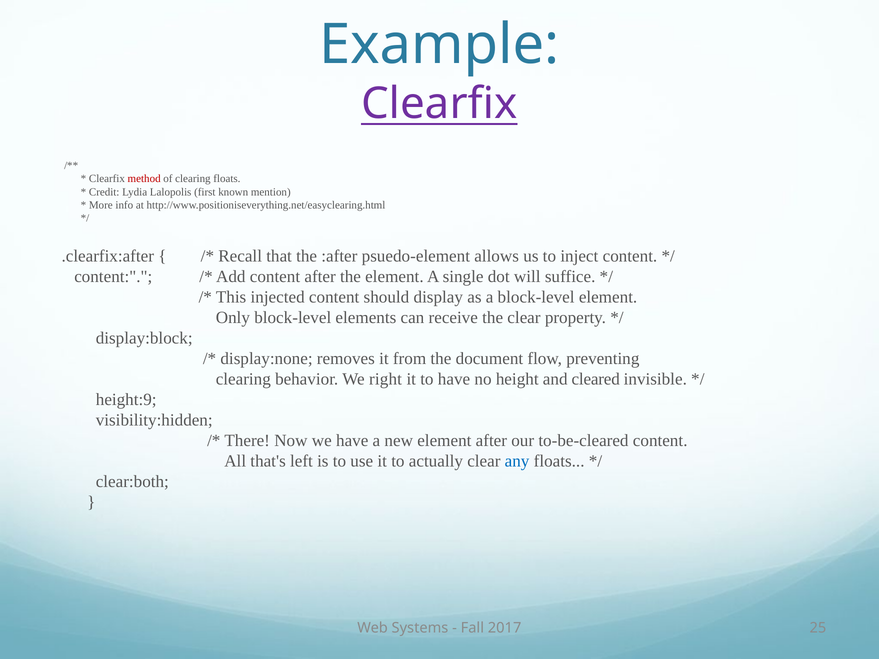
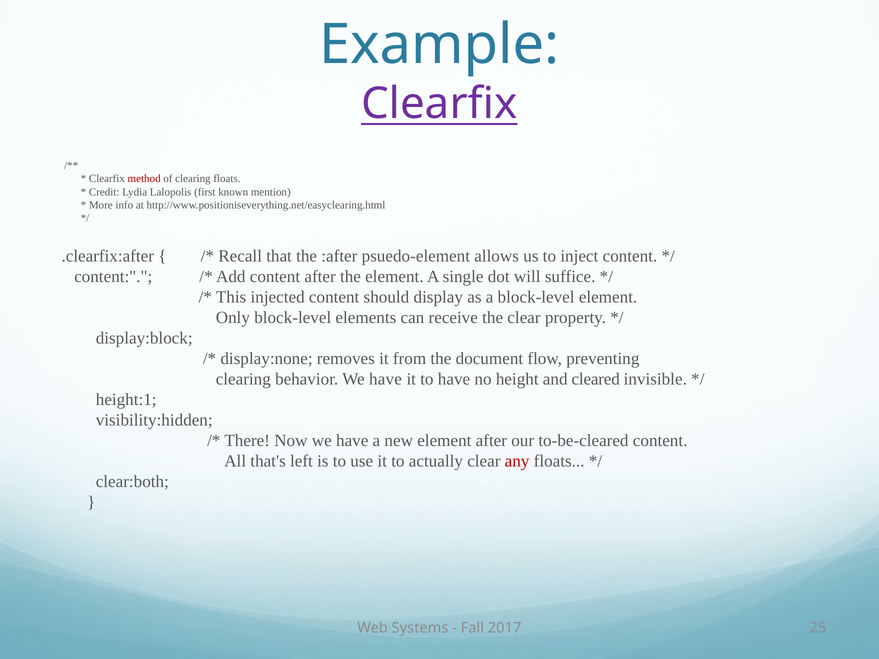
behavior We right: right -> have
height:9: height:9 -> height:1
any colour: blue -> red
